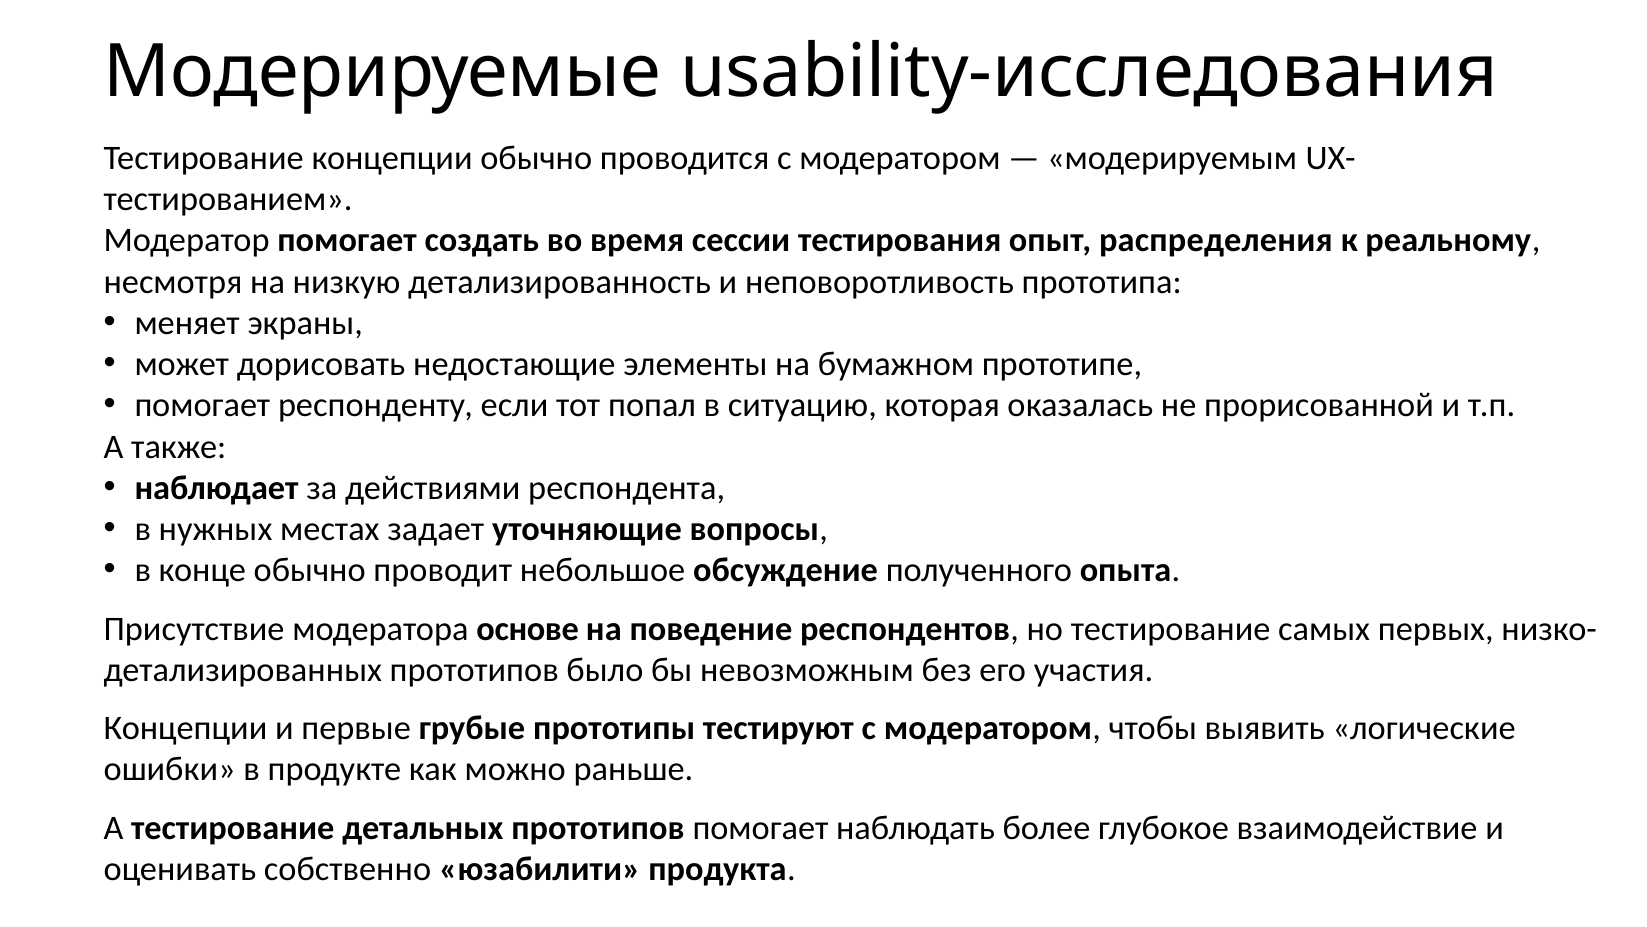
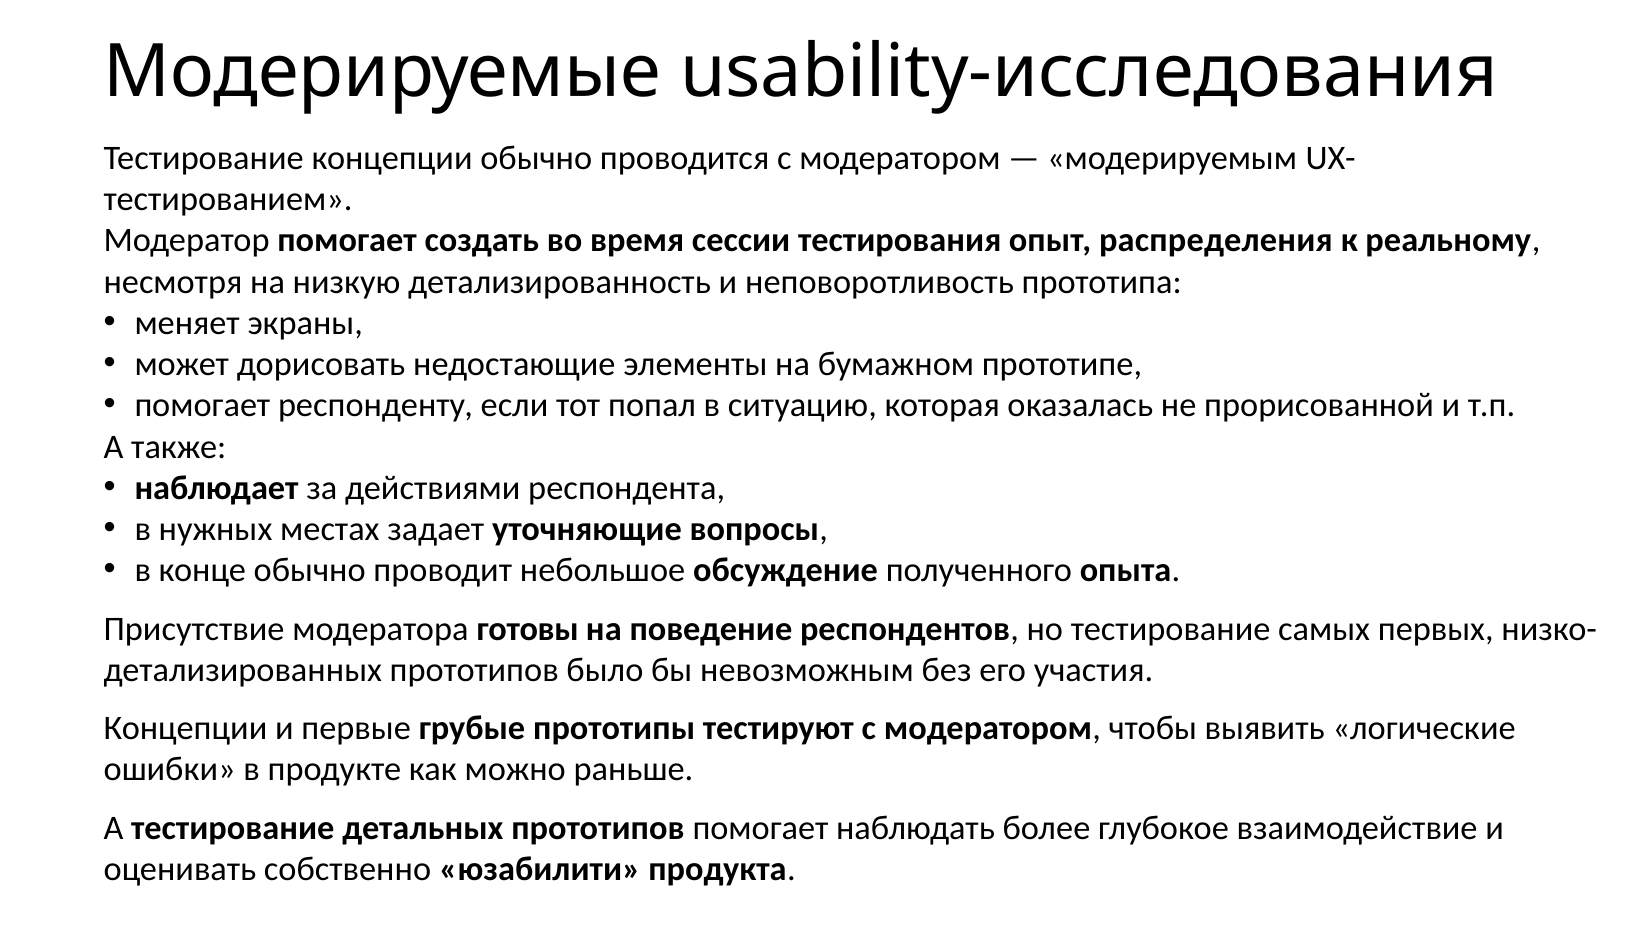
основе: основе -> готовы
